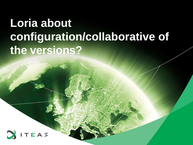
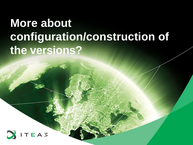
Loria: Loria -> More
configuration/collaborative: configuration/collaborative -> configuration/construction
